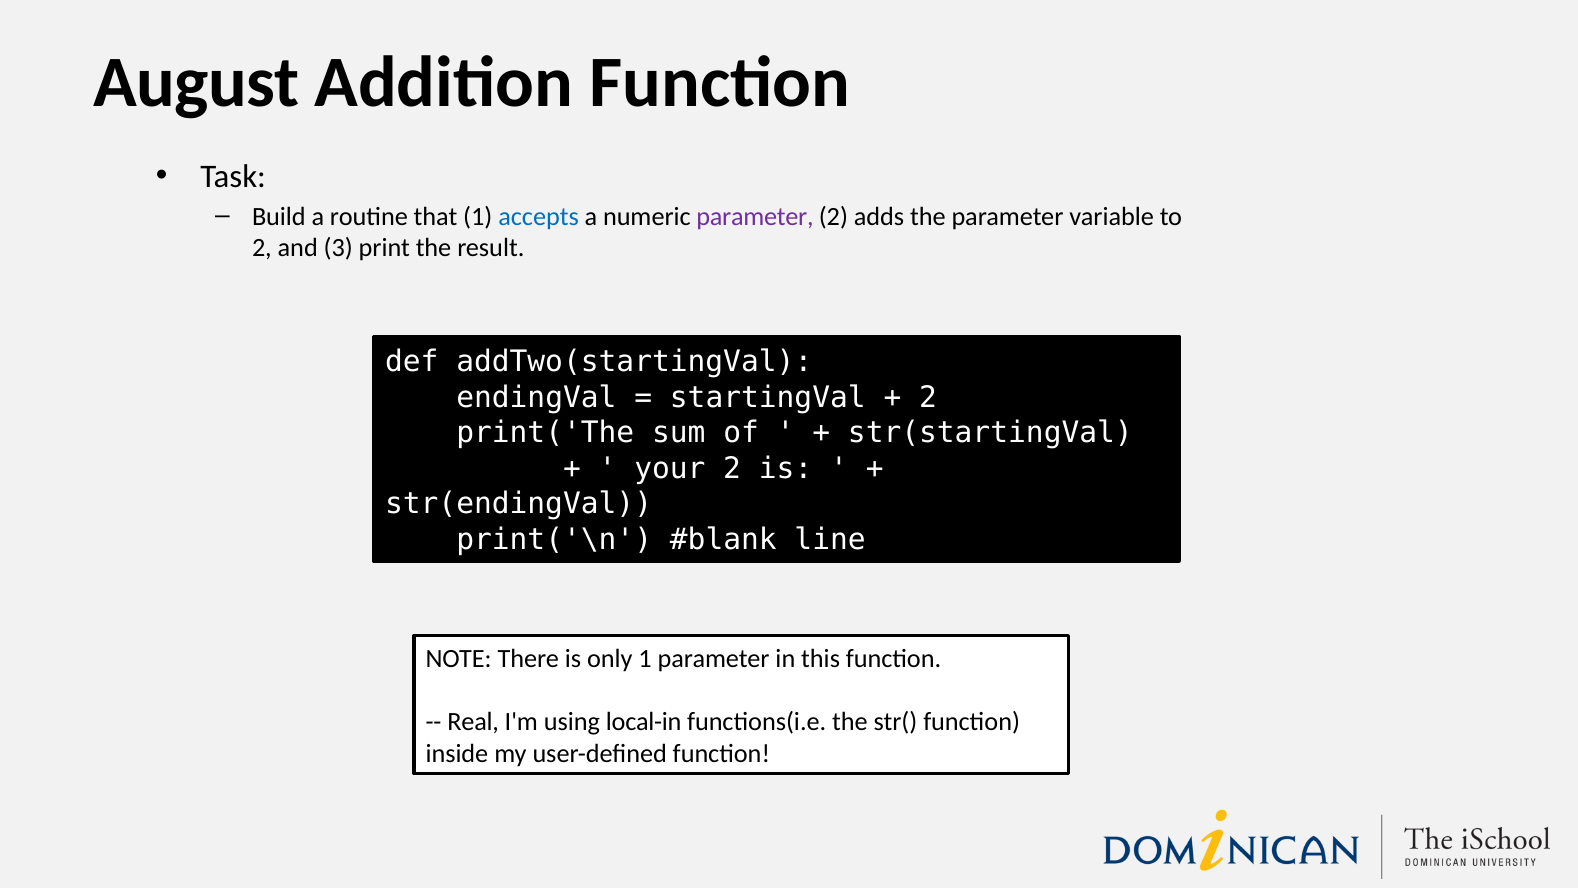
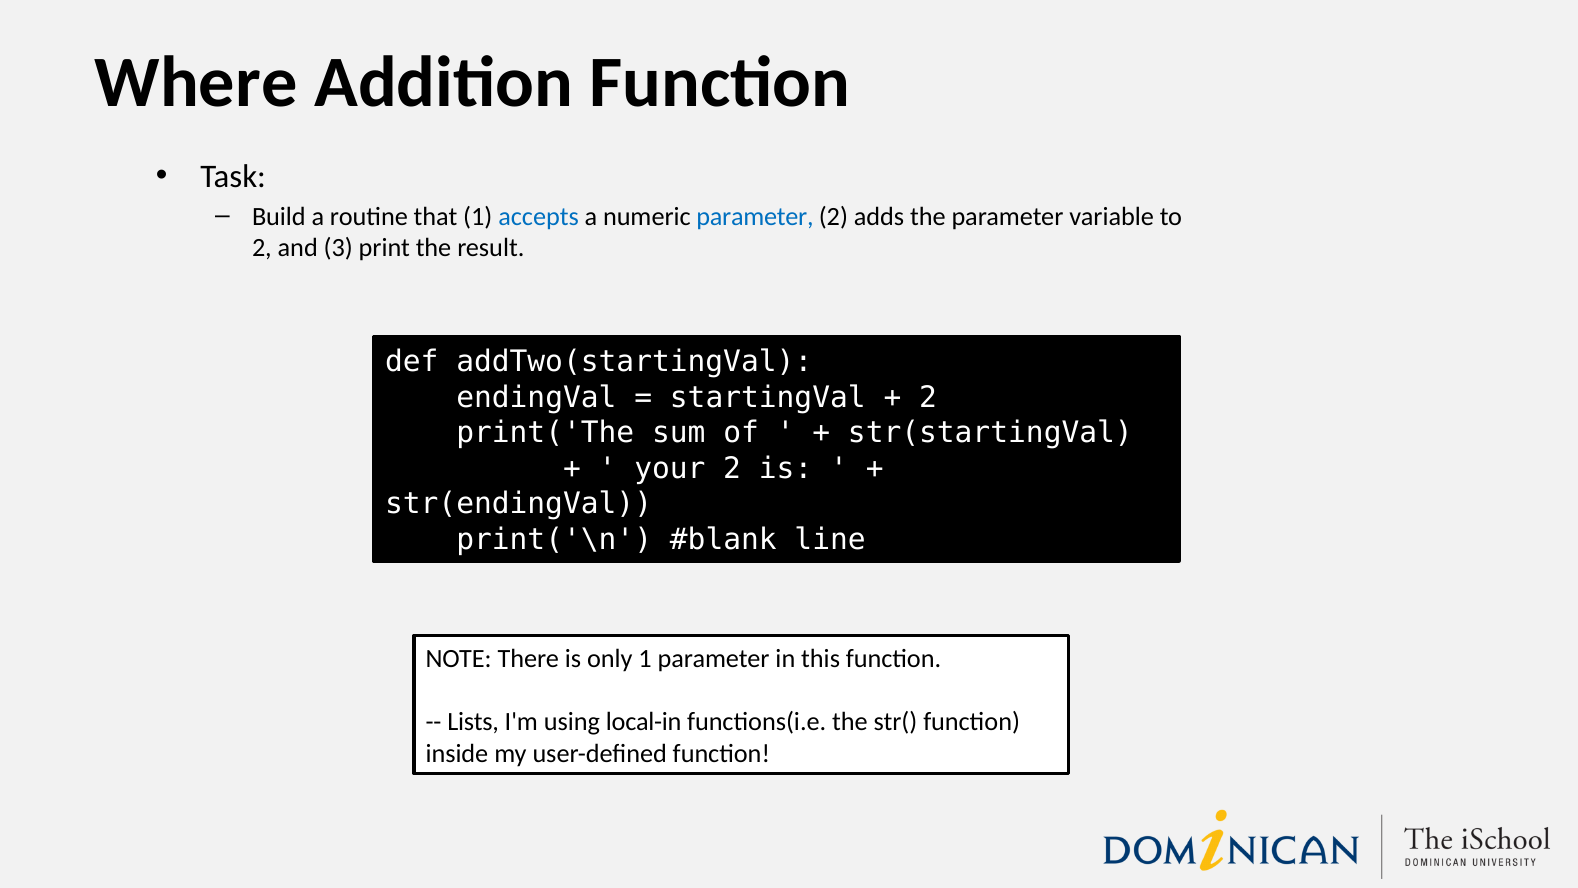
August: August -> Where
parameter at (755, 216) colour: purple -> blue
Real: Real -> Lists
